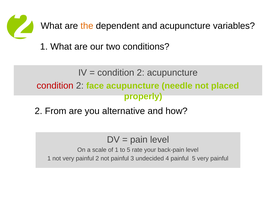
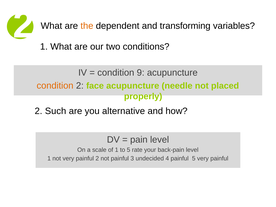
and acupuncture: acupuncture -> transforming
2 at (141, 73): 2 -> 9
condition at (55, 86) colour: red -> orange
From: From -> Such
